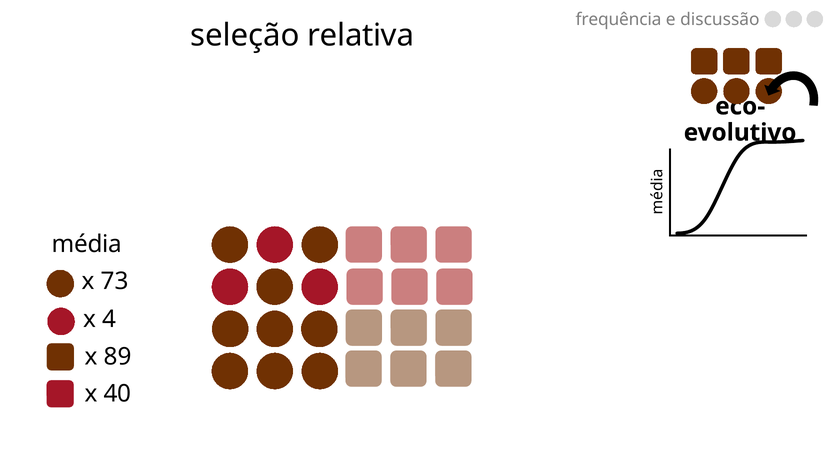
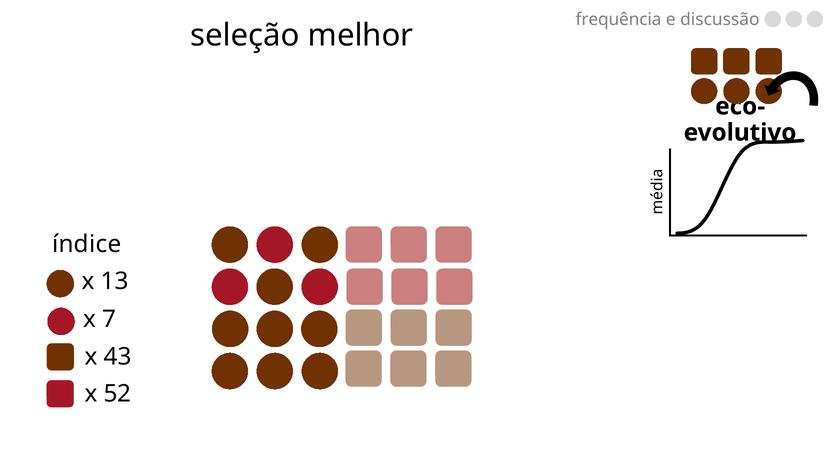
relativa: relativa -> melhor
média: média -> índice
73: 73 -> 13
4: 4 -> 7
89: 89 -> 43
40: 40 -> 52
